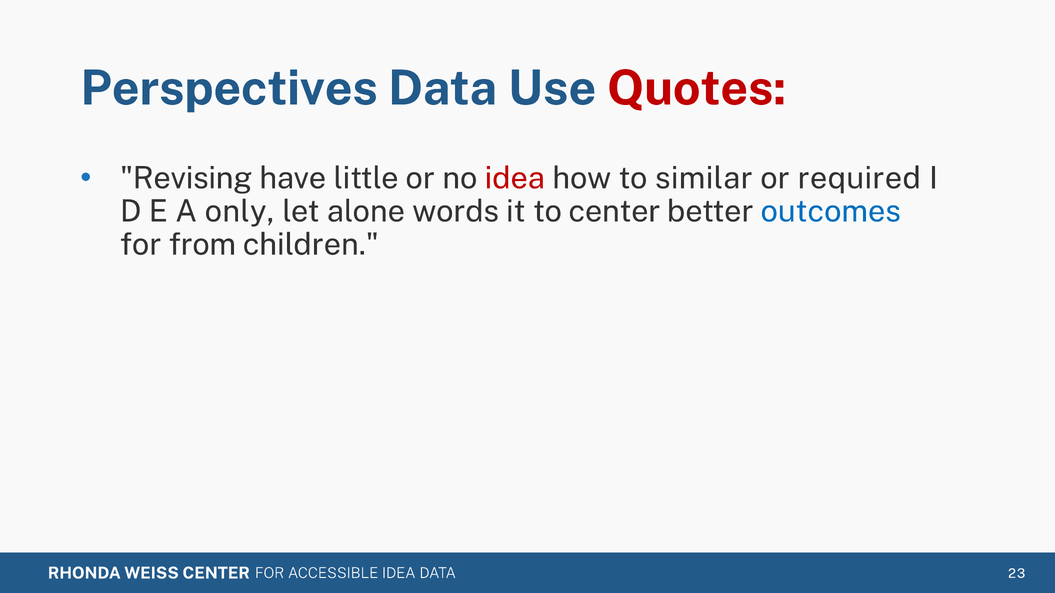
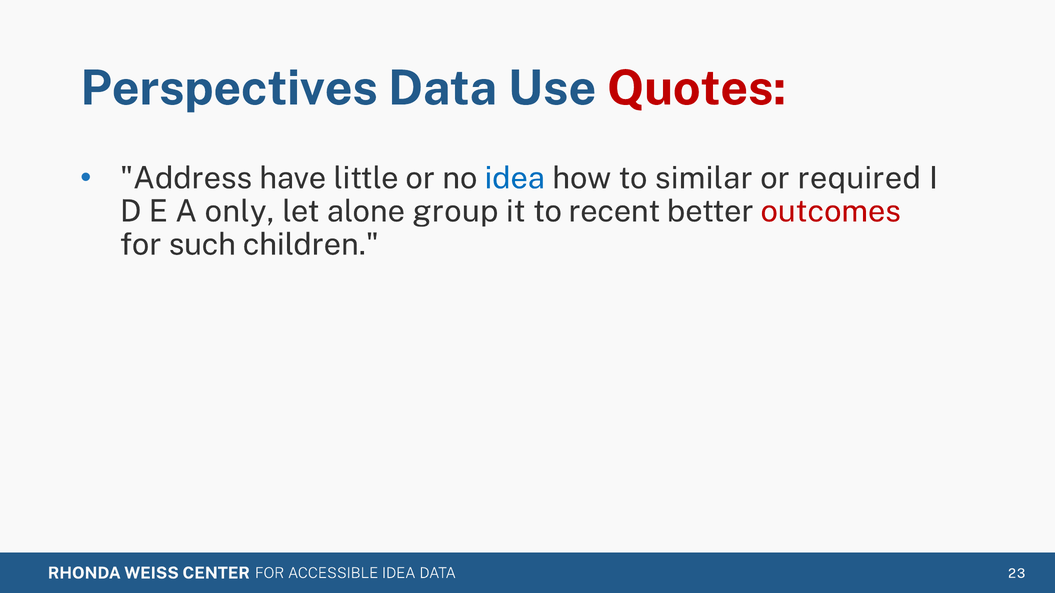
Revising: Revising -> Address
idea colour: red -> blue
words: words -> group
center: center -> recent
outcomes colour: blue -> red
from: from -> such
